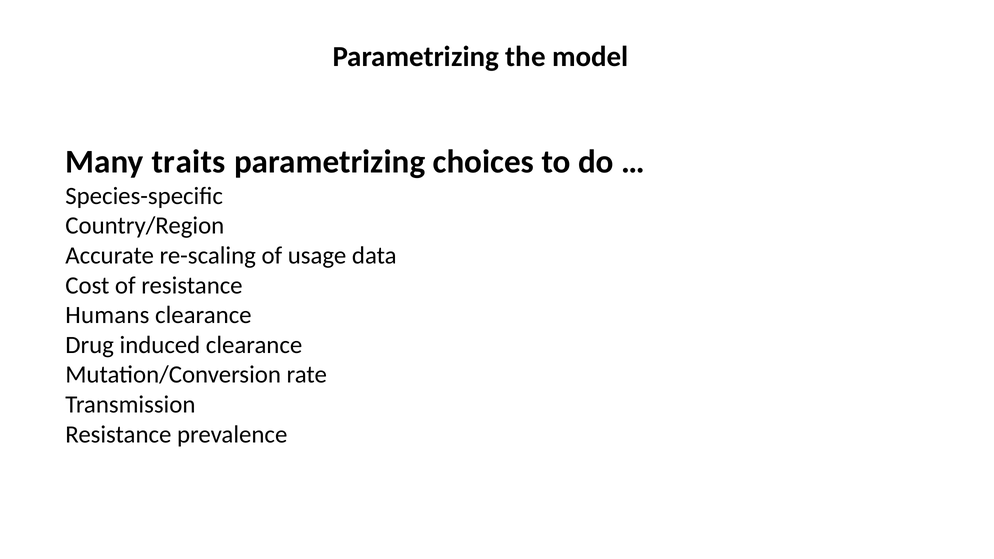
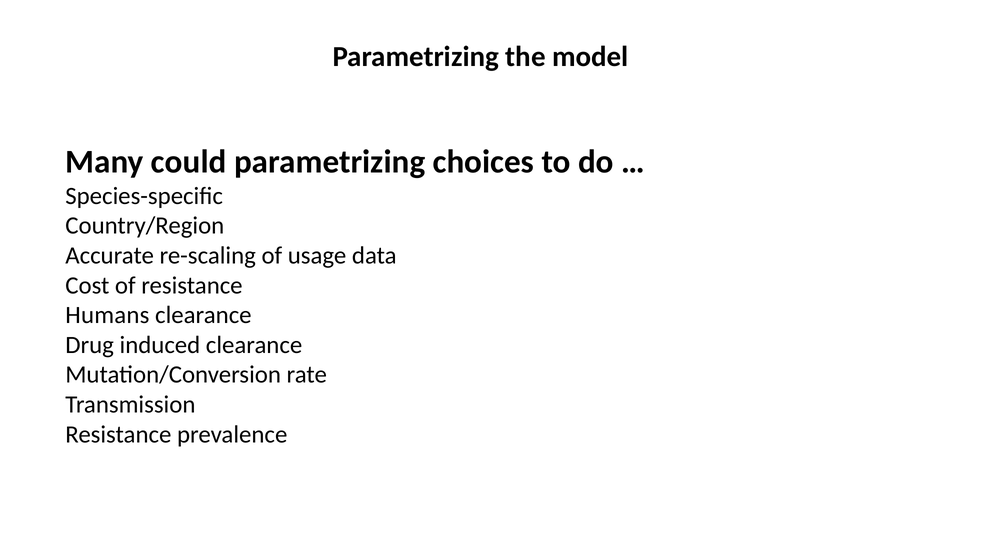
traits: traits -> could
